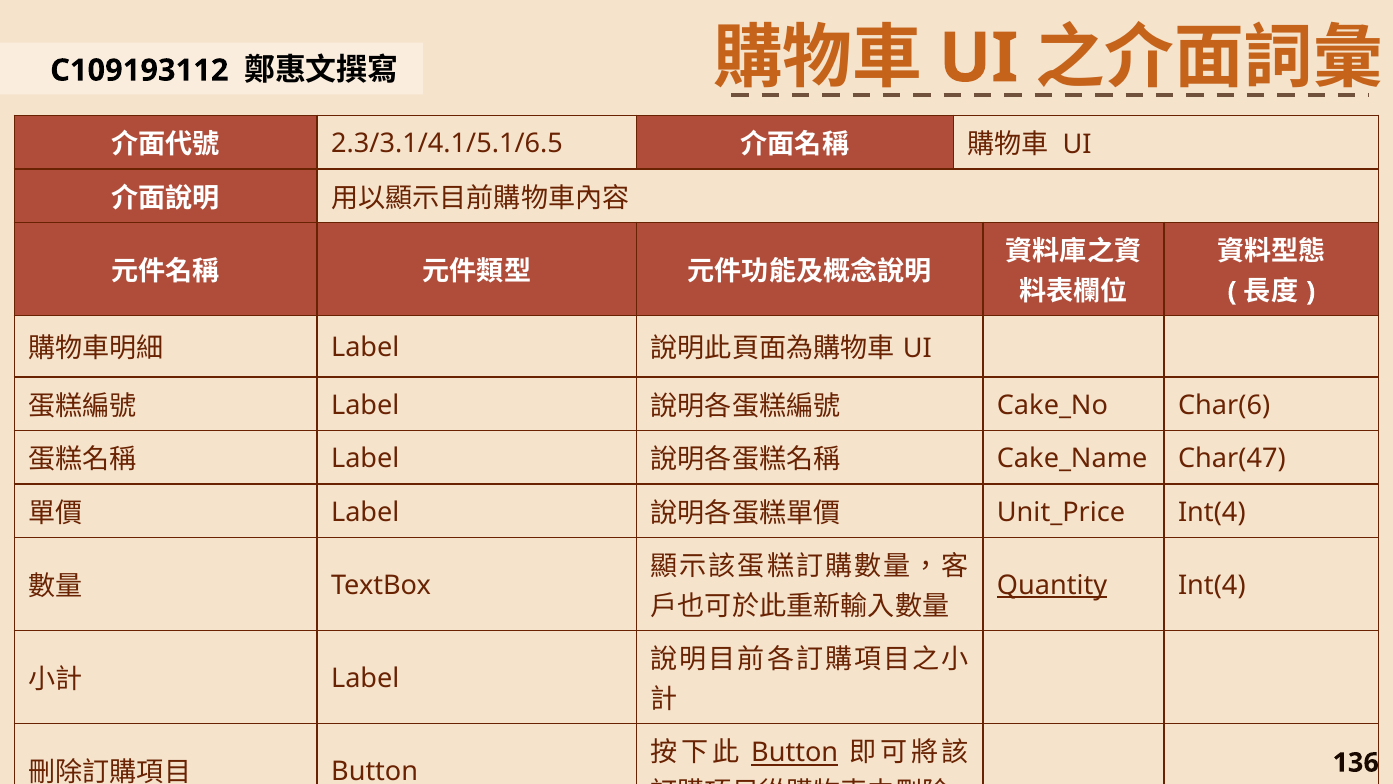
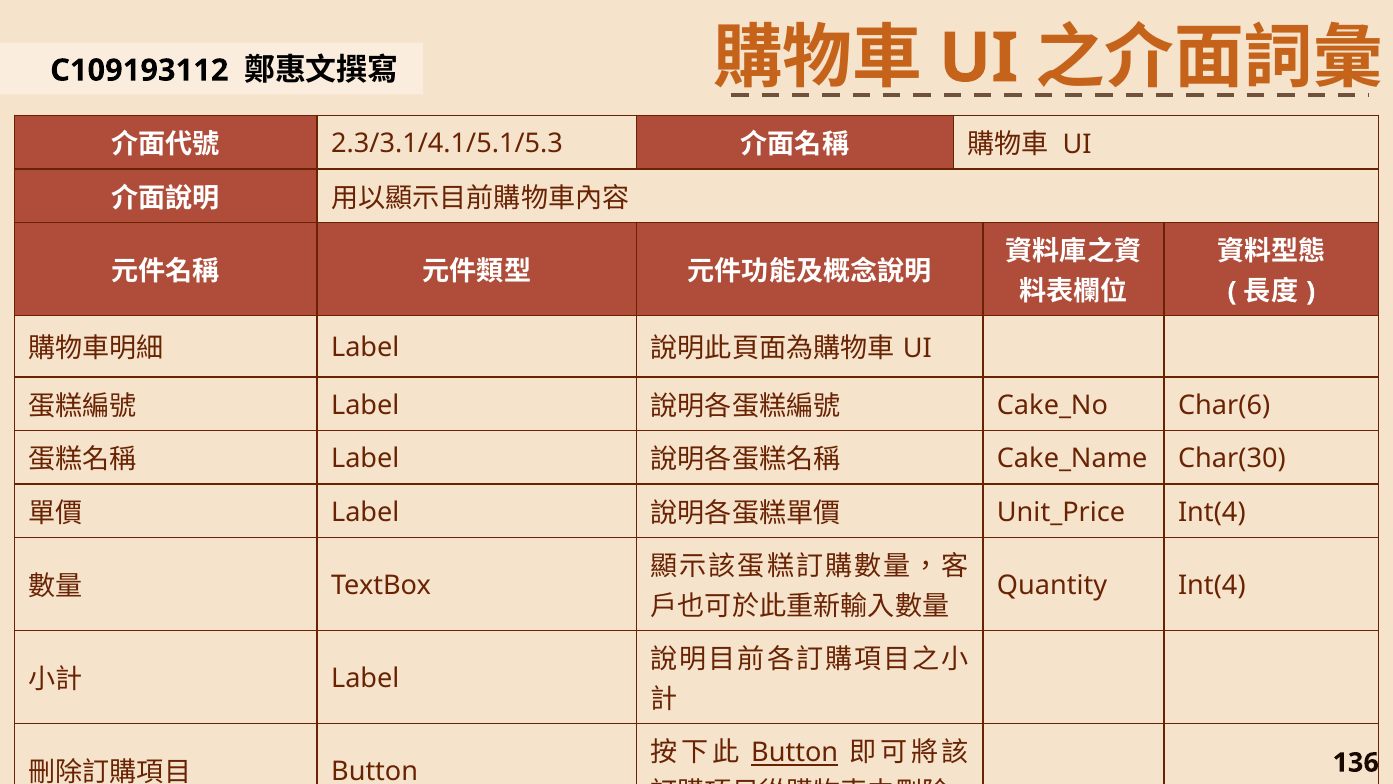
2.3/3.1/4.1/5.1/6.5: 2.3/3.1/4.1/5.1/6.5 -> 2.3/3.1/4.1/5.1/5.3
Char(47: Char(47 -> Char(30
Quantity underline: present -> none
